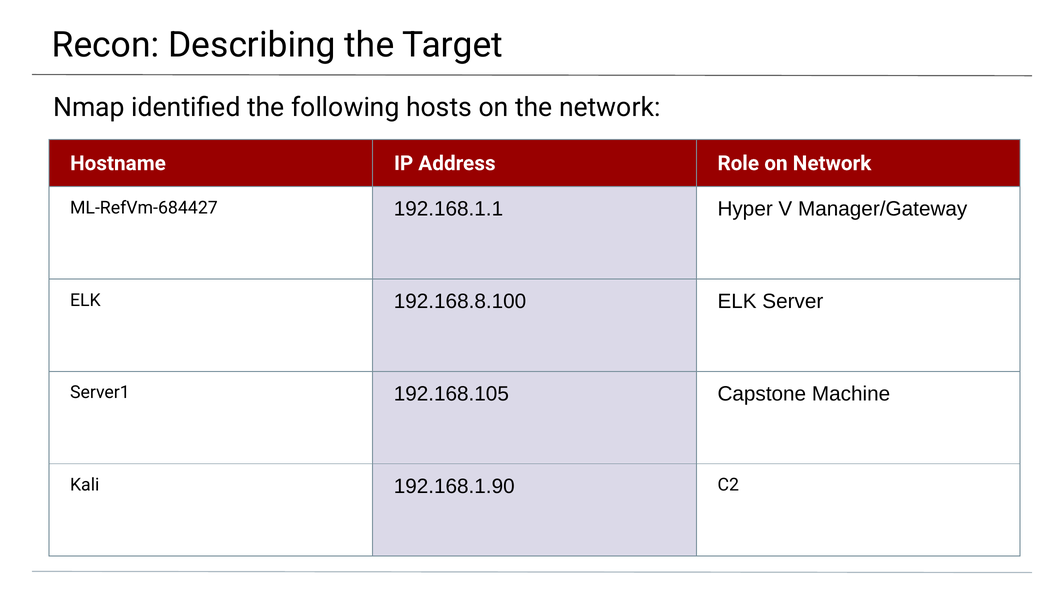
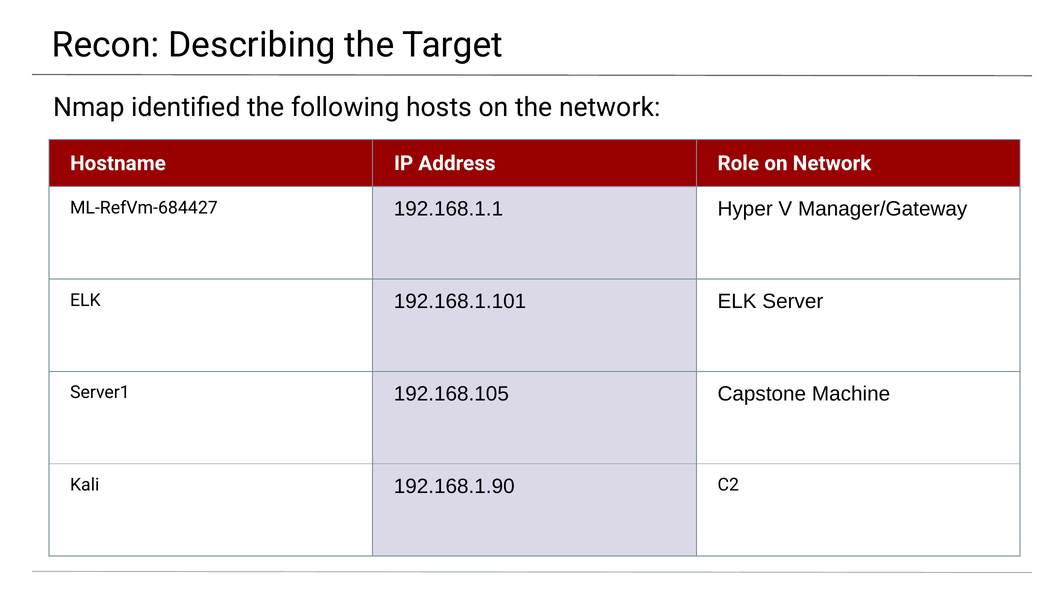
192.168.8.100: 192.168.8.100 -> 192.168.1.101
